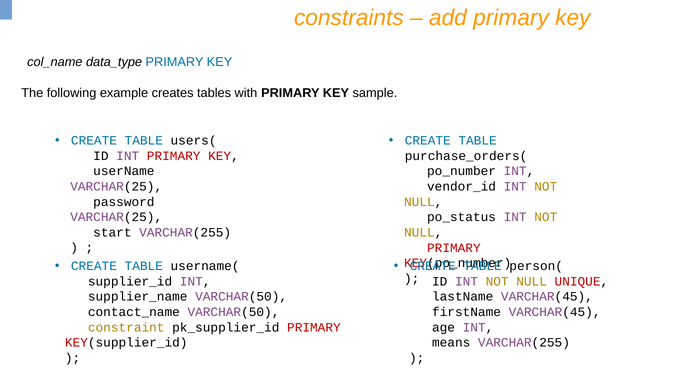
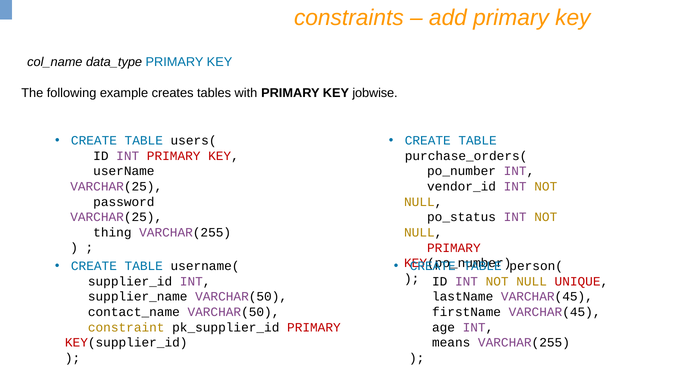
sample: sample -> jobwise
start: start -> thing
